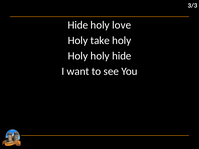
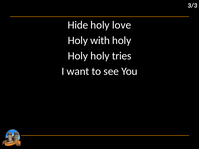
take: take -> with
holy hide: hide -> tries
